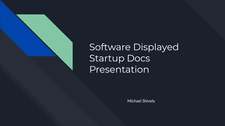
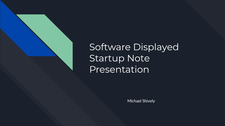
Docs: Docs -> Note
